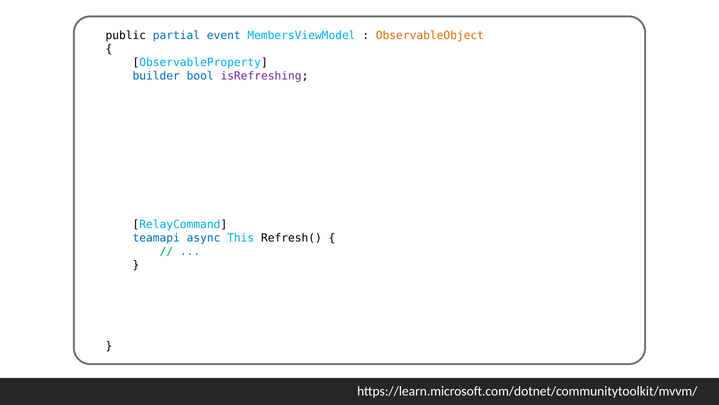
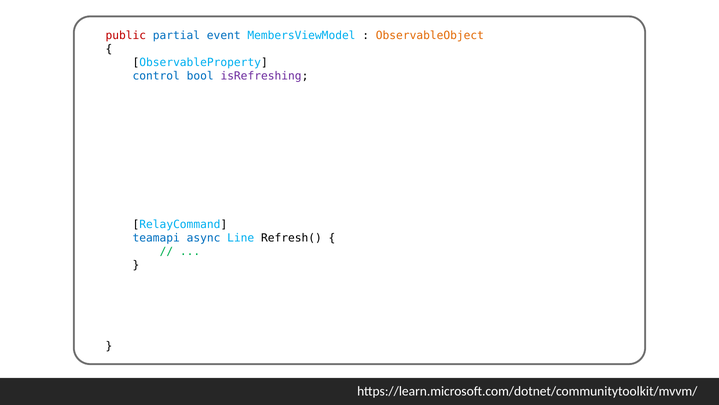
public colour: black -> red
builder: builder -> control
This: This -> Line
